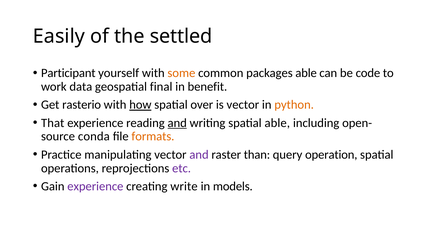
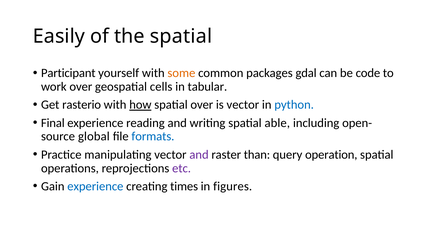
the settled: settled -> spatial
packages able: able -> gdal
work data: data -> over
final: final -> cells
benefit: benefit -> tabular
python colour: orange -> blue
That: That -> Final
and at (177, 123) underline: present -> none
conda: conda -> global
formats colour: orange -> blue
experience at (95, 186) colour: purple -> blue
write: write -> times
models: models -> figures
